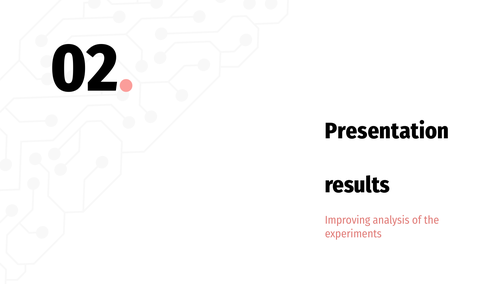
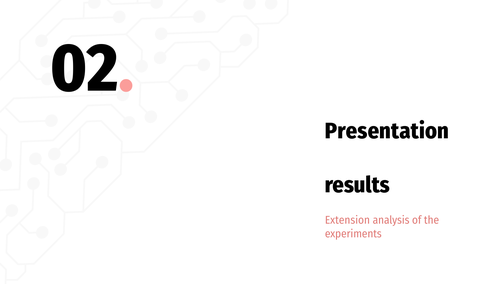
Improving: Improving -> Extension
